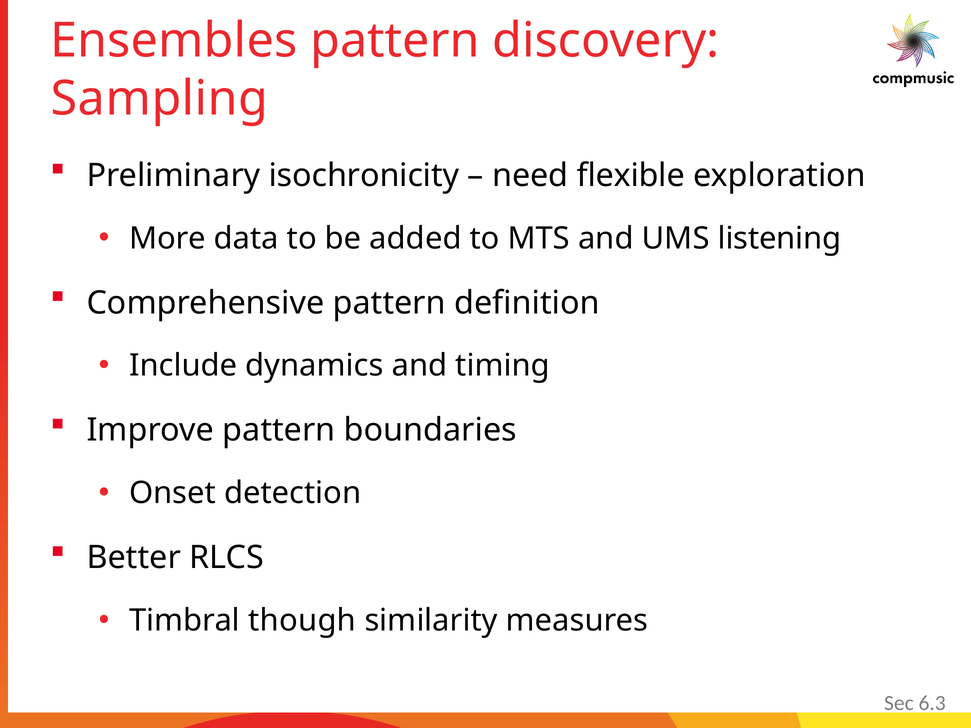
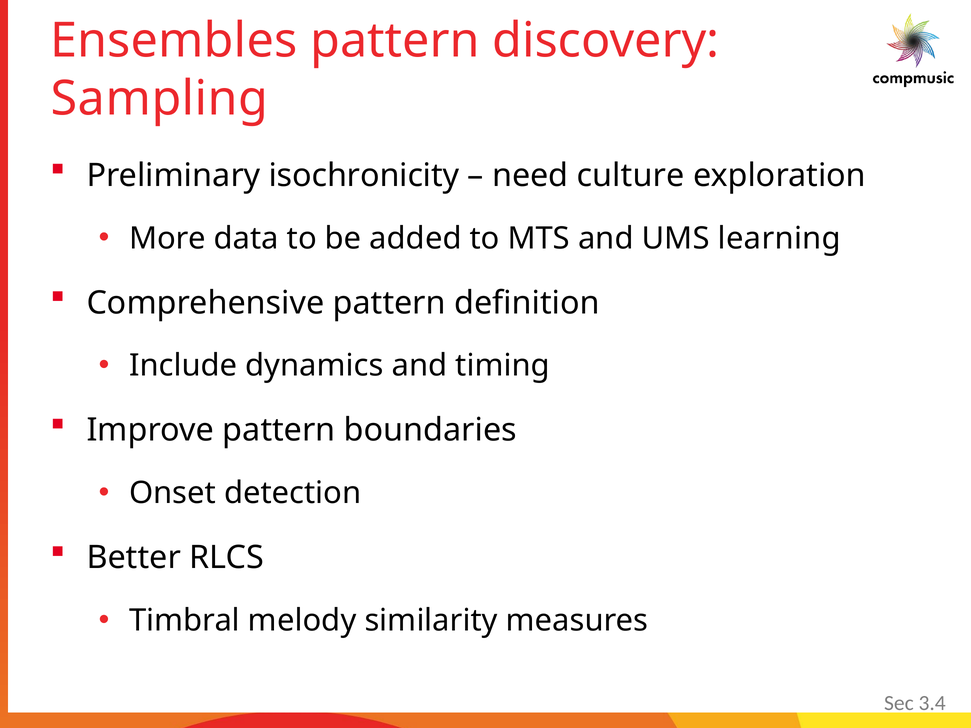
flexible: flexible -> culture
listening: listening -> learning
though: though -> melody
6.3: 6.3 -> 3.4
